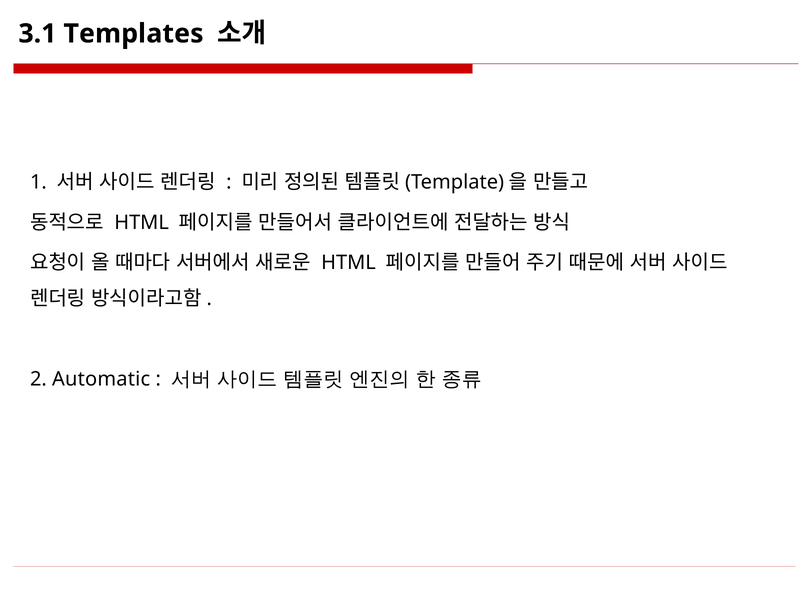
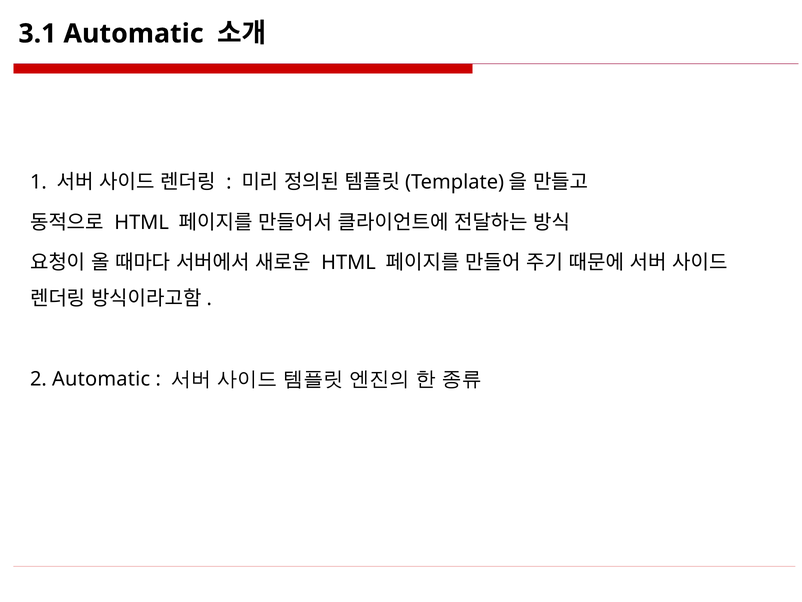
3.1 Templates: Templates -> Automatic
